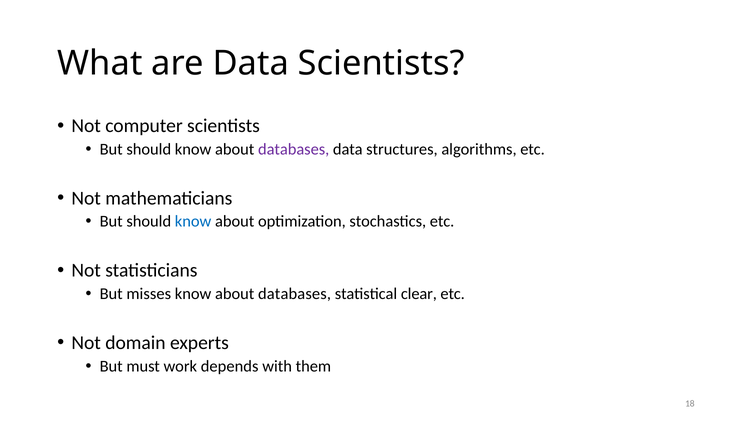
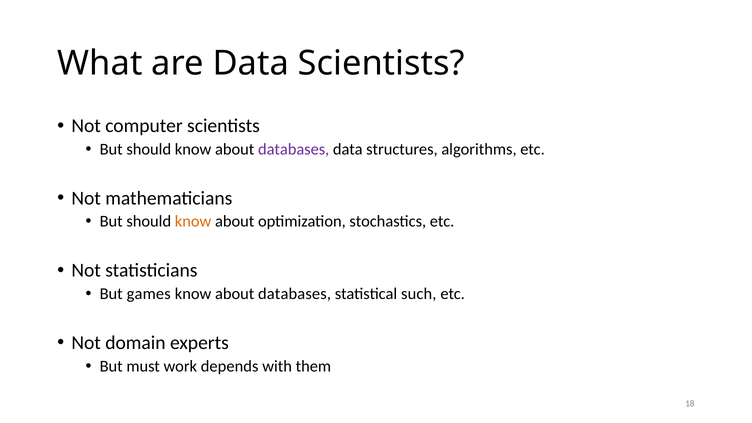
know at (193, 222) colour: blue -> orange
misses: misses -> games
clear: clear -> such
